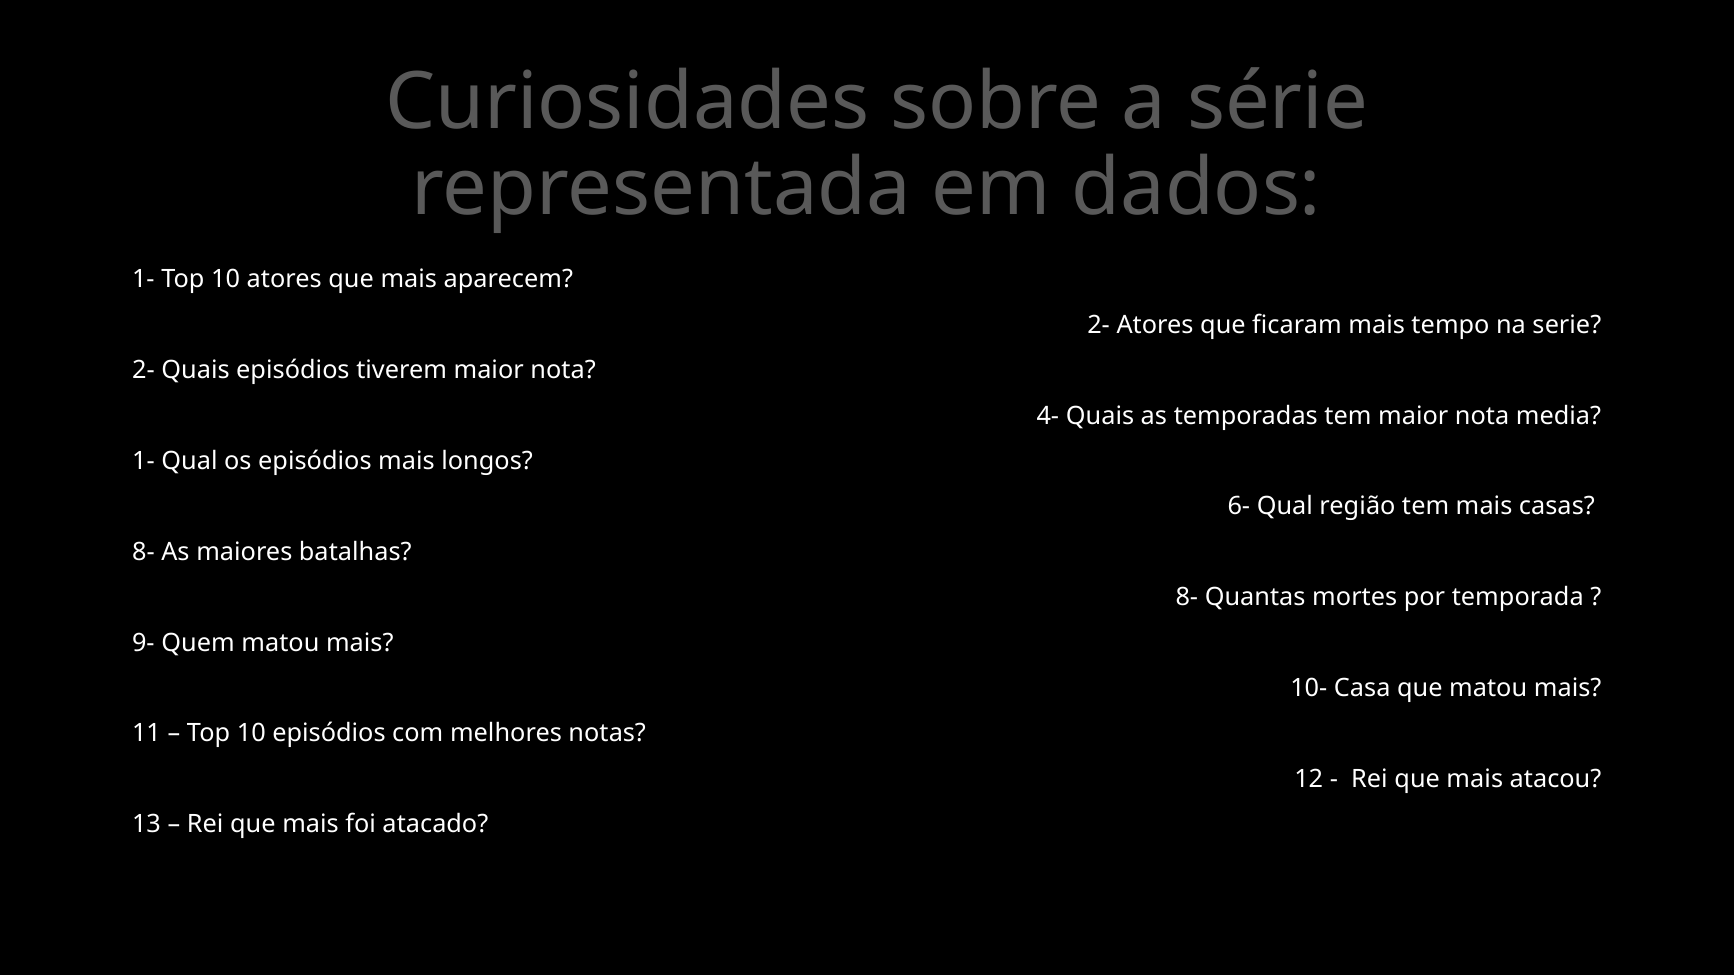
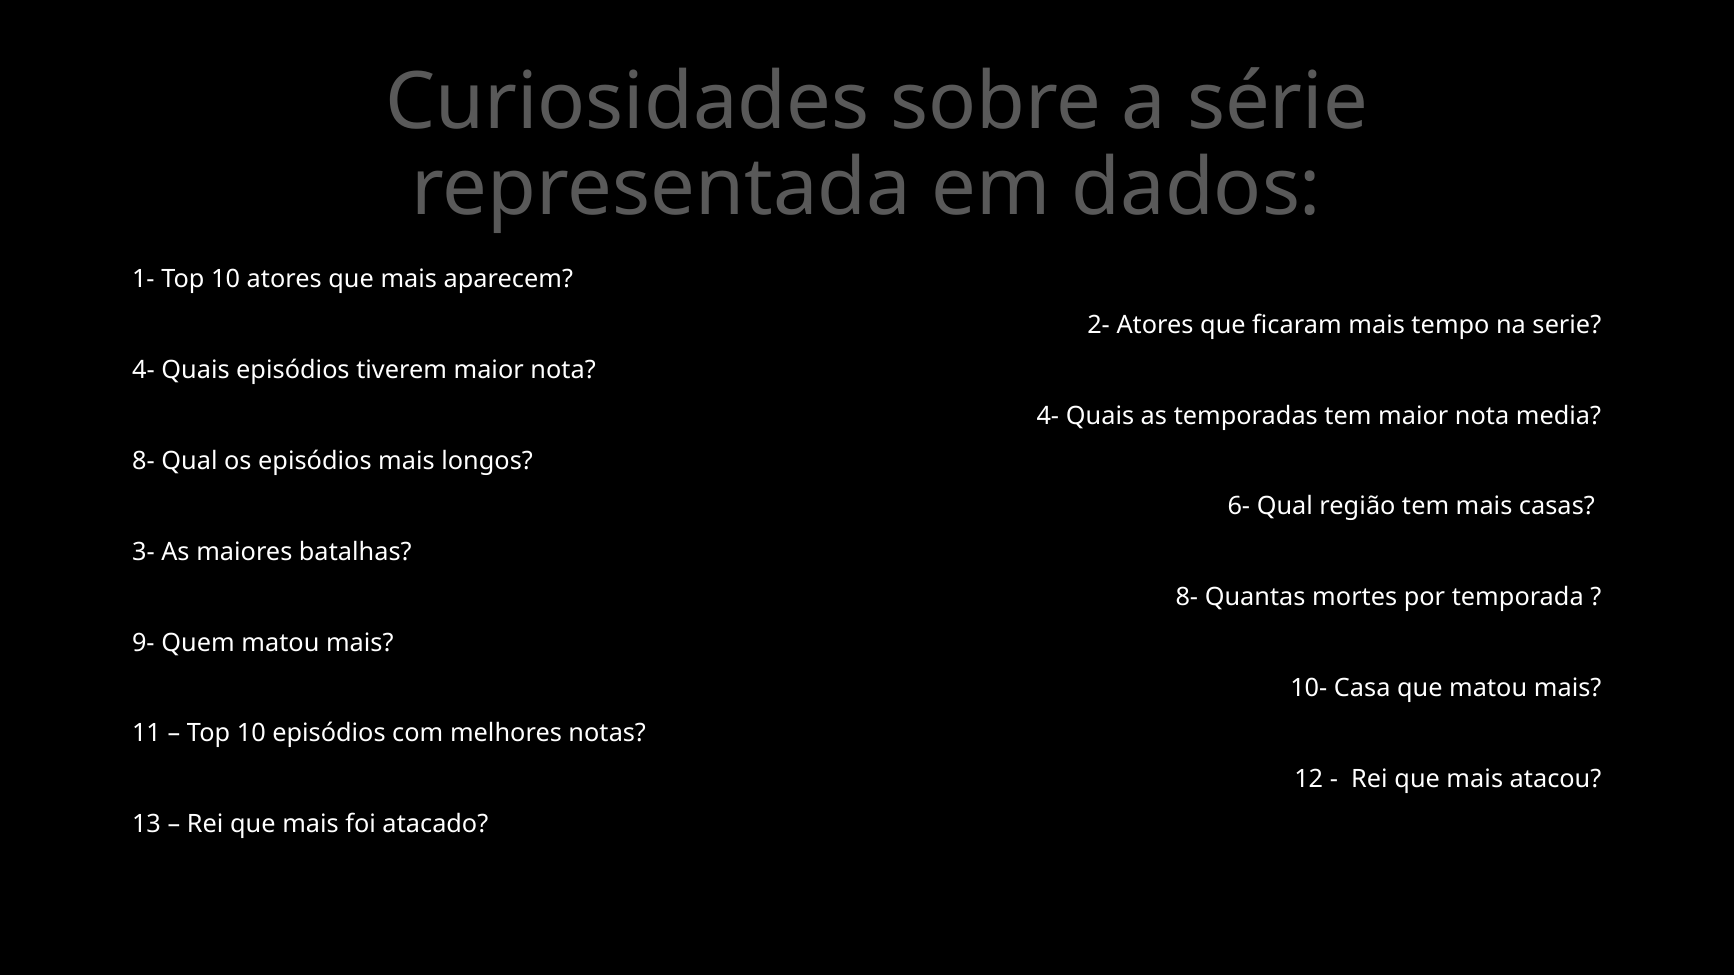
2- at (143, 370): 2- -> 4-
1- at (143, 461): 1- -> 8-
8- at (143, 552): 8- -> 3-
